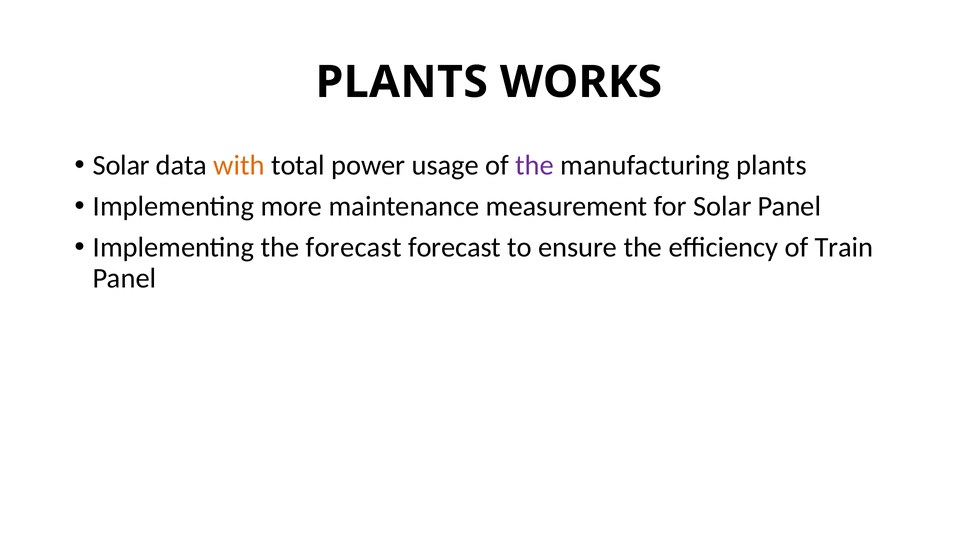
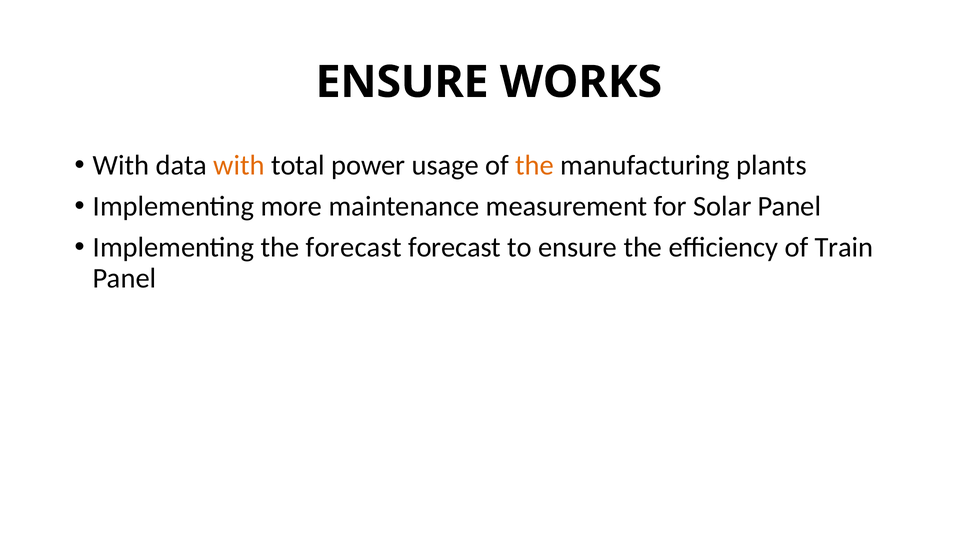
PLANTS at (402, 82): PLANTS -> ENSURE
Solar at (121, 165): Solar -> With
the at (535, 165) colour: purple -> orange
